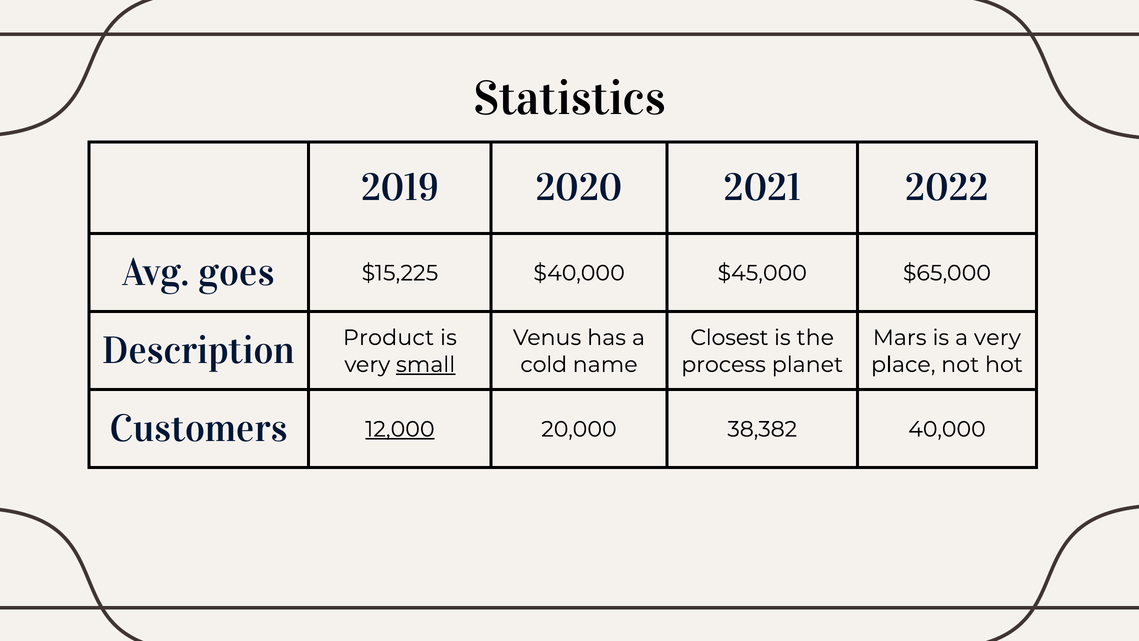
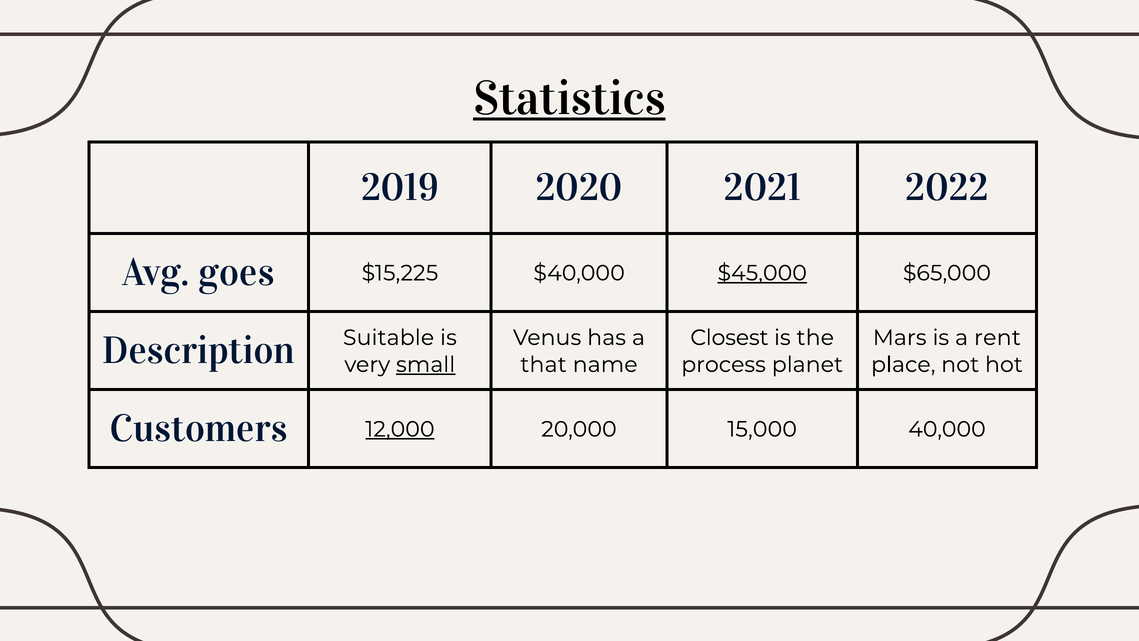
Statistics underline: none -> present
$45,000 underline: none -> present
a very: very -> rent
Product: Product -> Suitable
cold: cold -> that
38,382: 38,382 -> 15,000
